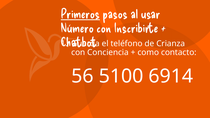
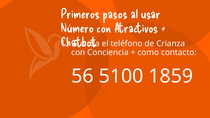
Primeros underline: present -> none
Inscribirte: Inscribirte -> Atractivos
6914: 6914 -> 1859
